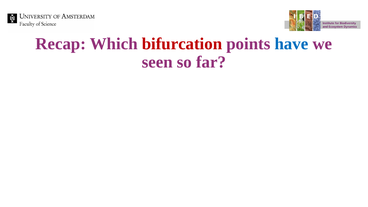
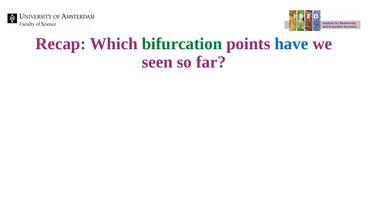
bifurcation colour: red -> green
